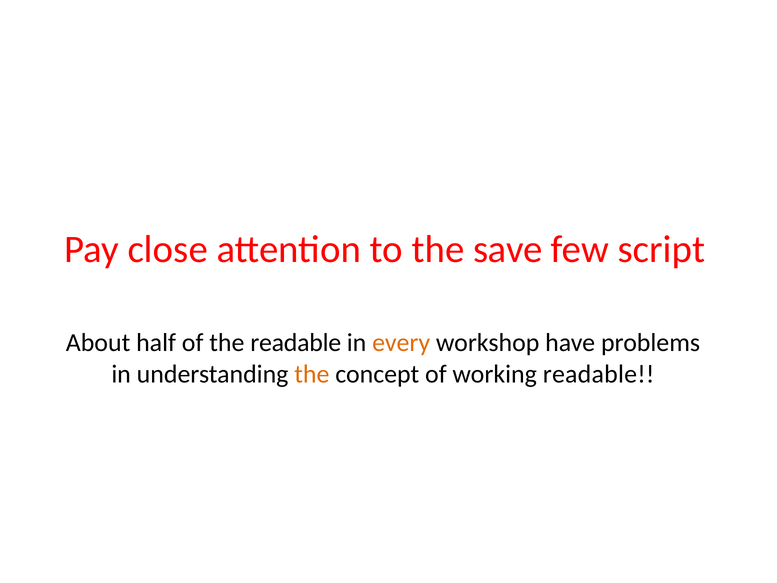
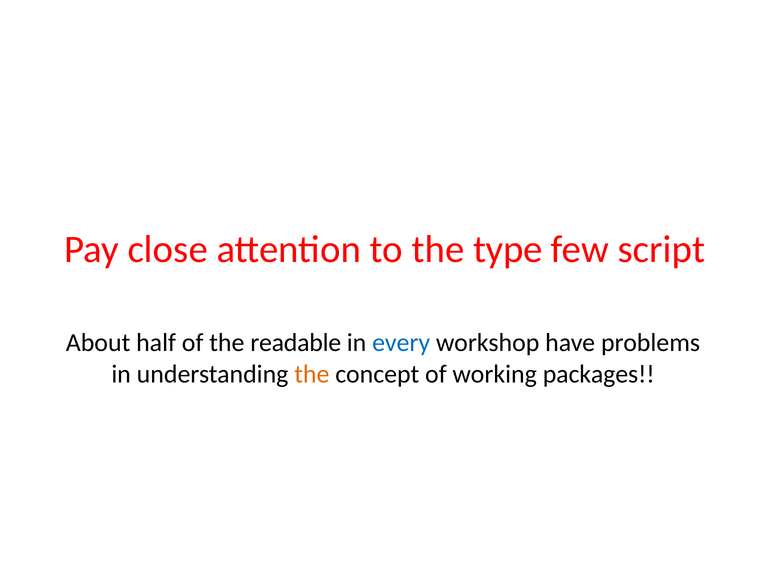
save: save -> type
every colour: orange -> blue
working readable: readable -> packages
